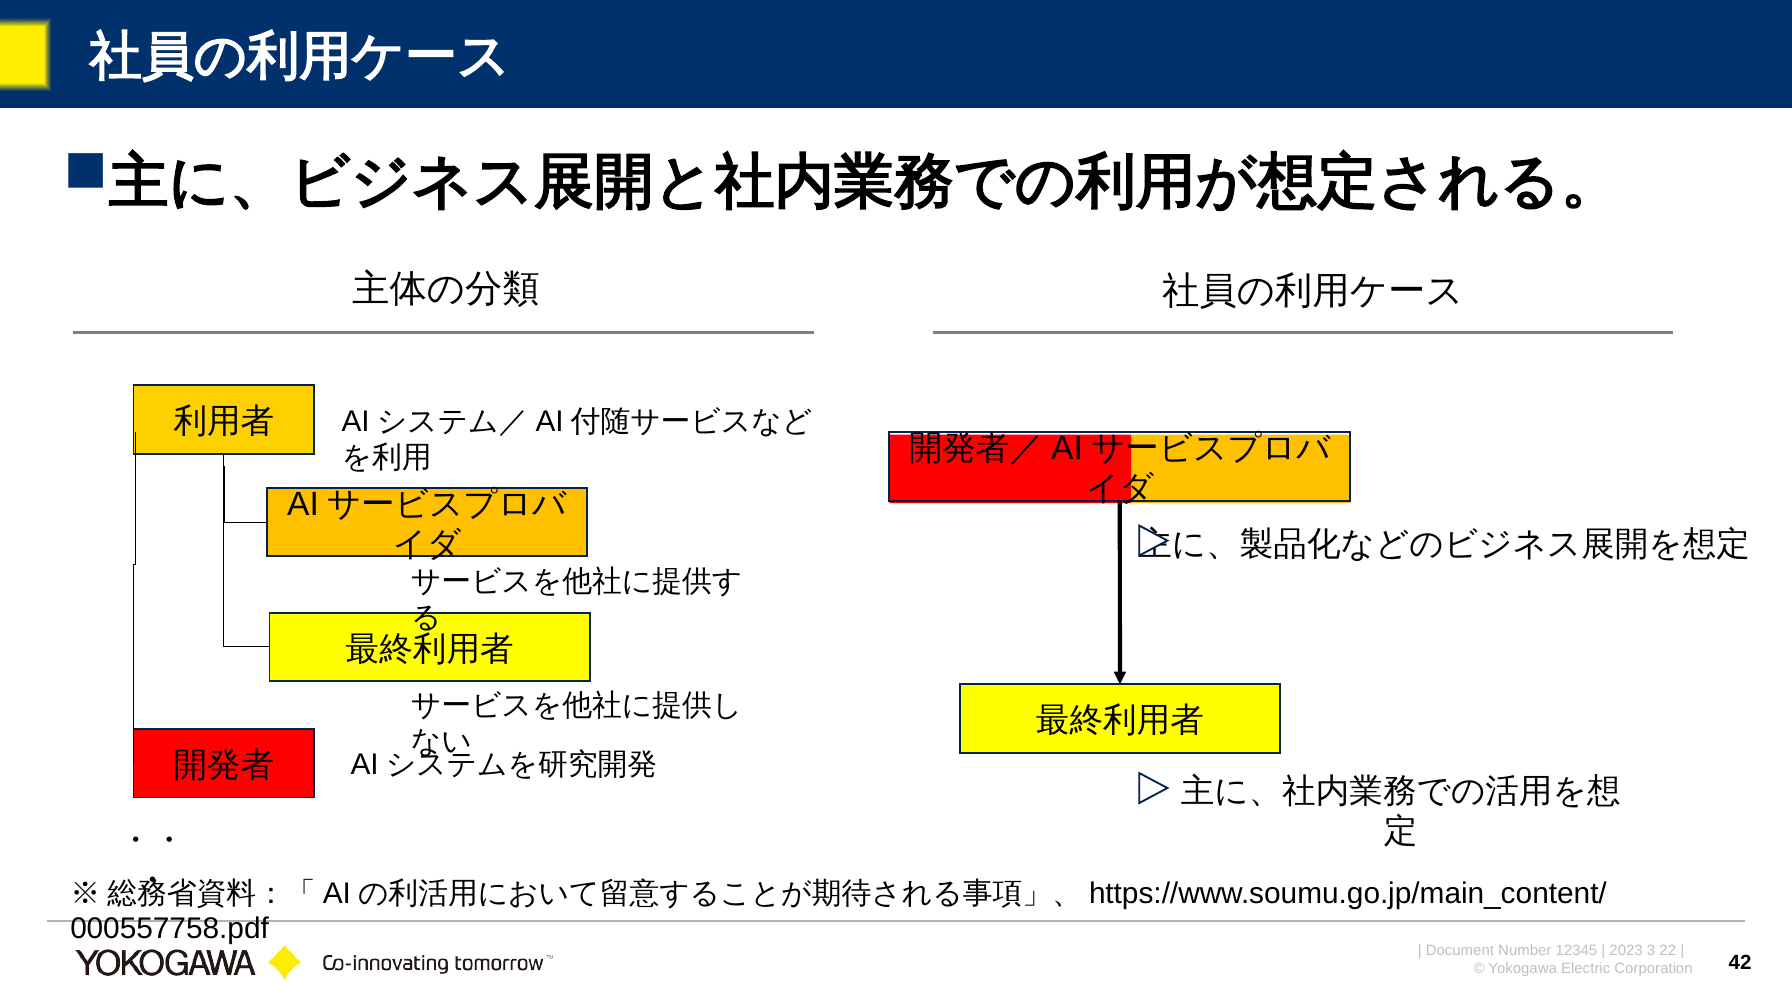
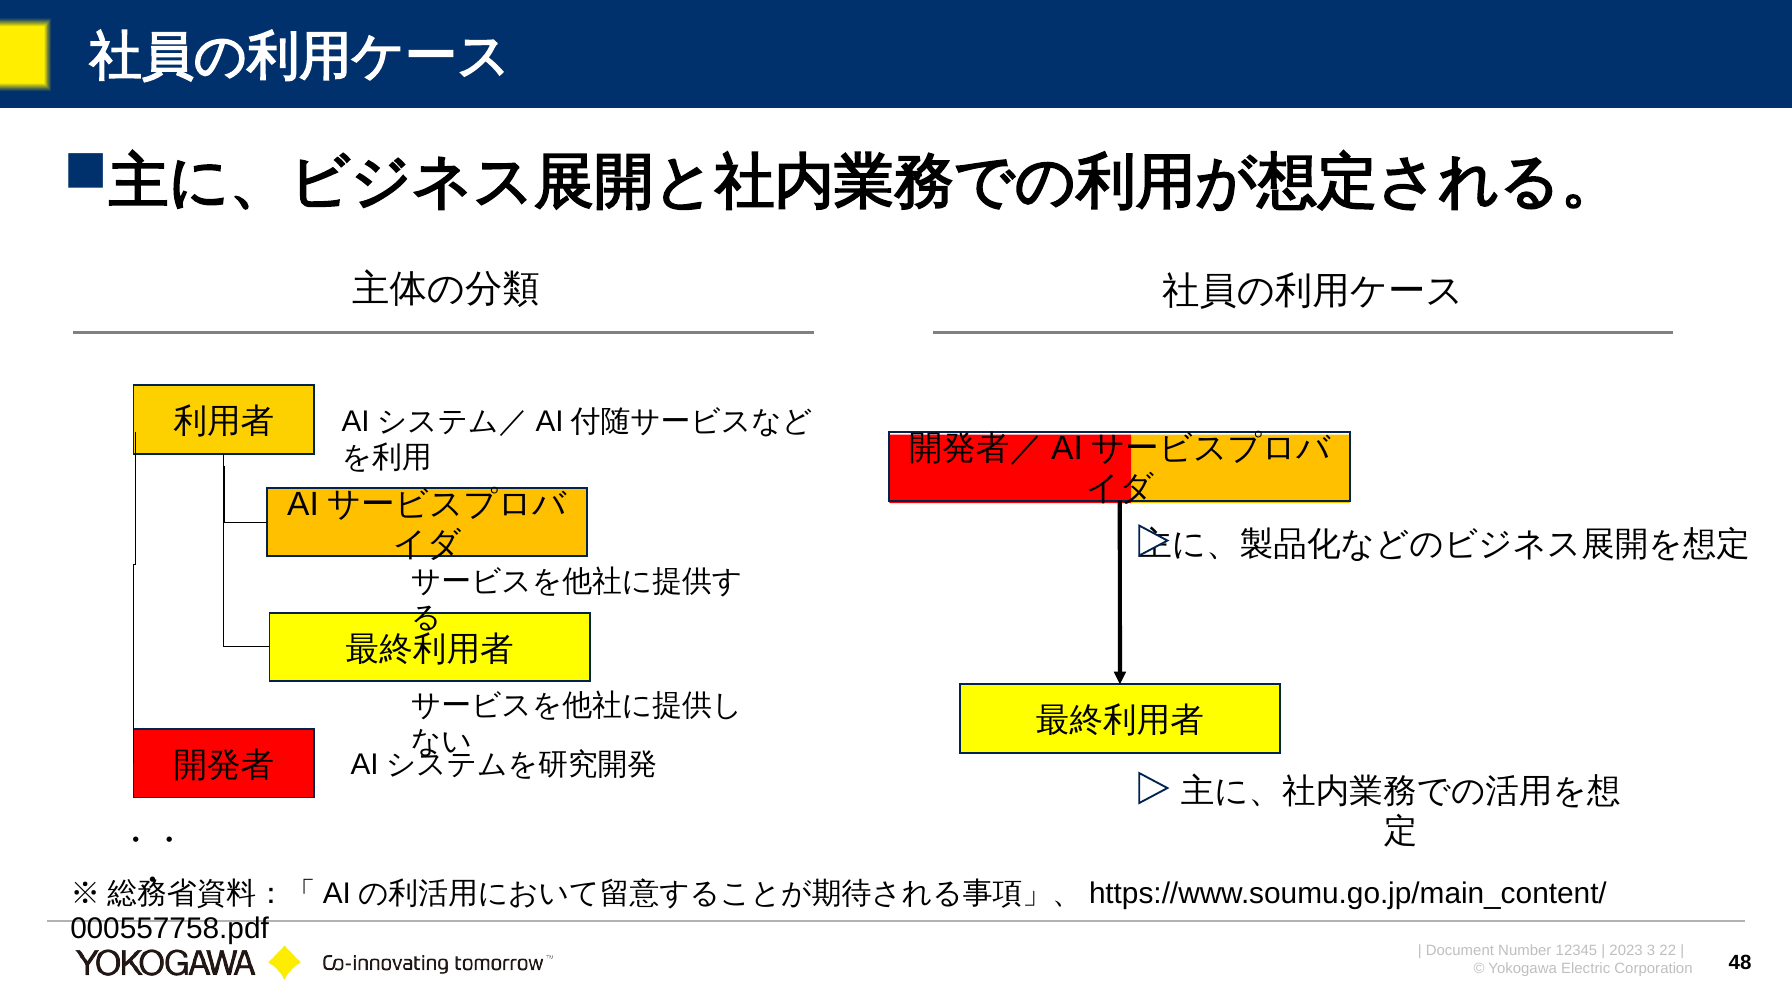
42: 42 -> 48
